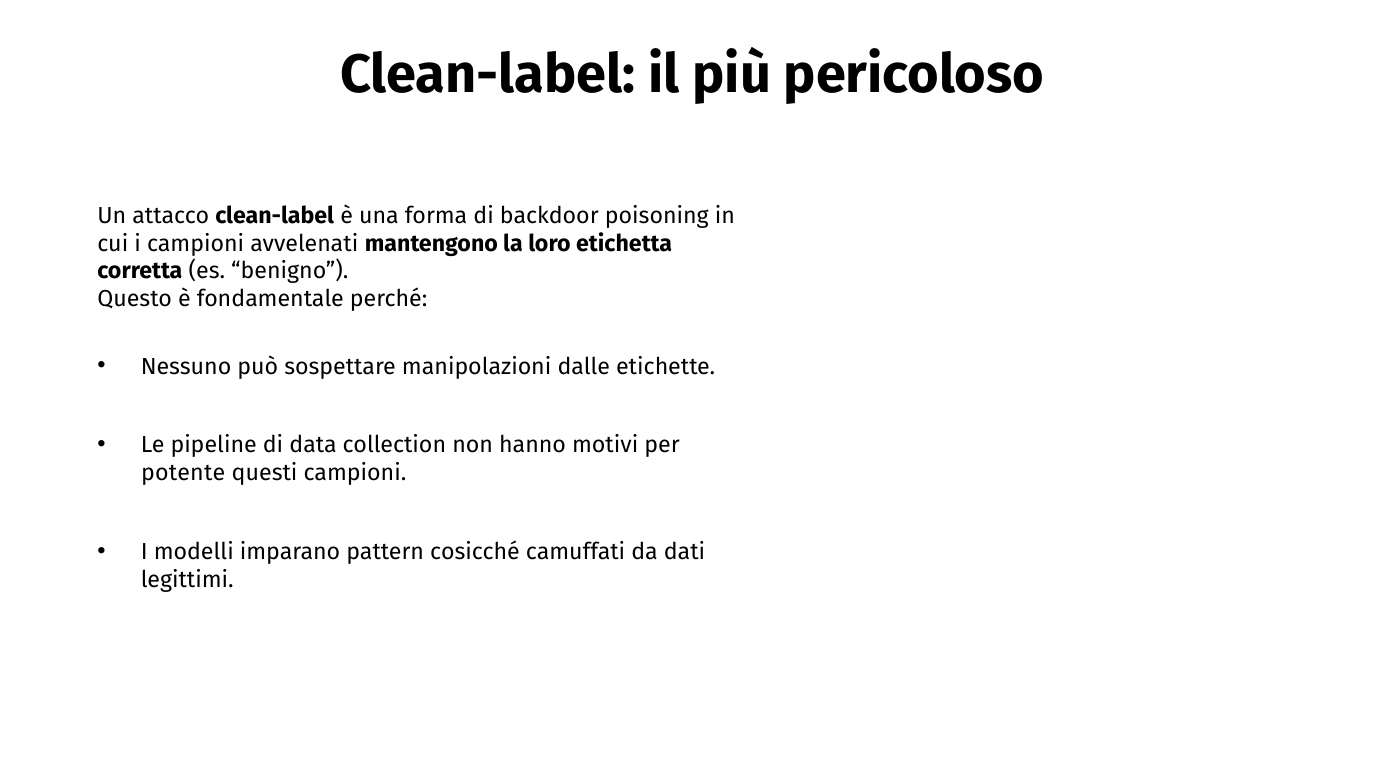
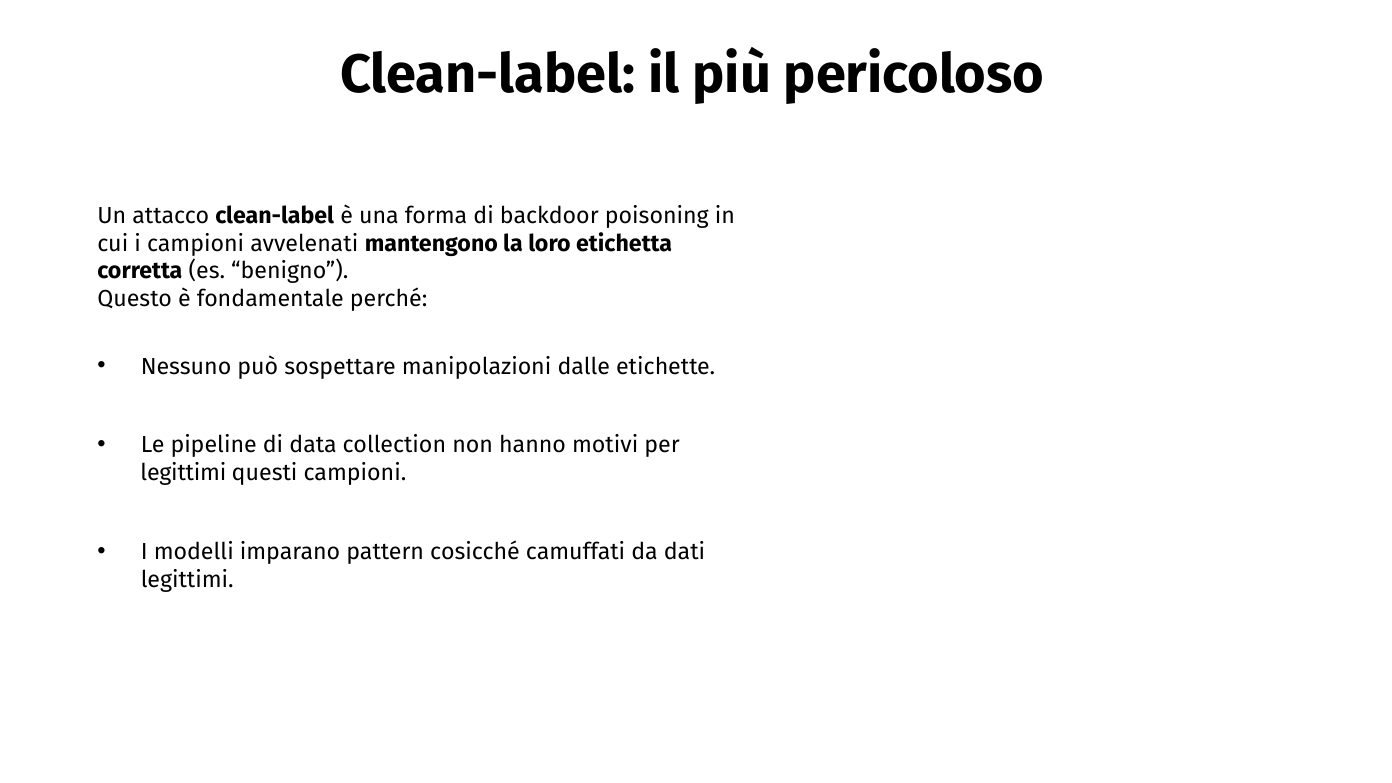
potente at (183, 473): potente -> legittimi
